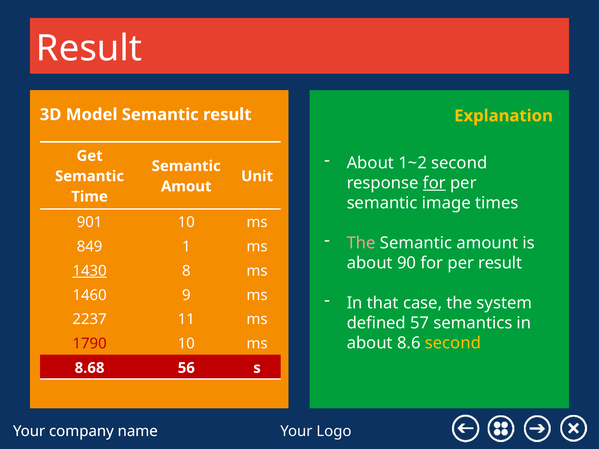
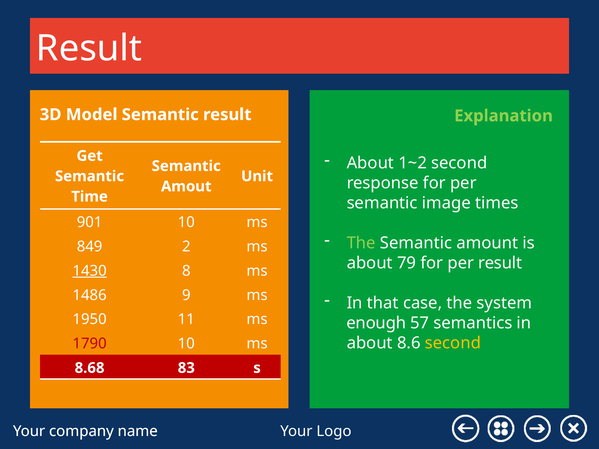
Explanation colour: yellow -> light green
for at (434, 183) underline: present -> none
The at (361, 243) colour: pink -> light green
1: 1 -> 2
90: 90 -> 79
1460: 1460 -> 1486
2237: 2237 -> 1950
defined: defined -> enough
56: 56 -> 83
